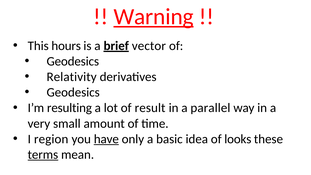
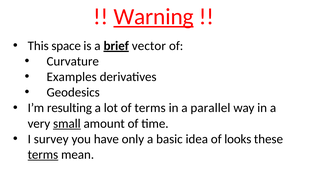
hours: hours -> space
Geodesics at (73, 61): Geodesics -> Curvature
Relativity: Relativity -> Examples
of result: result -> terms
small underline: none -> present
region: region -> survey
have underline: present -> none
